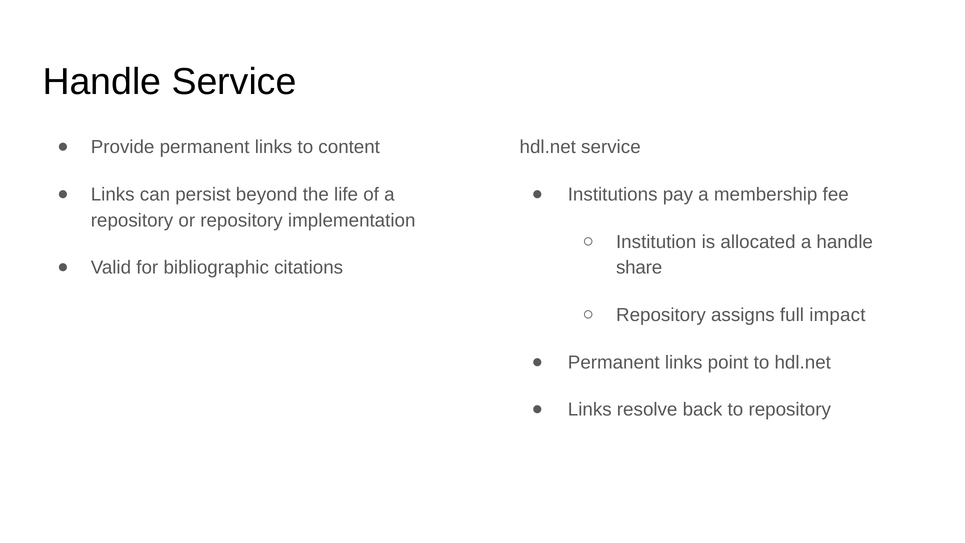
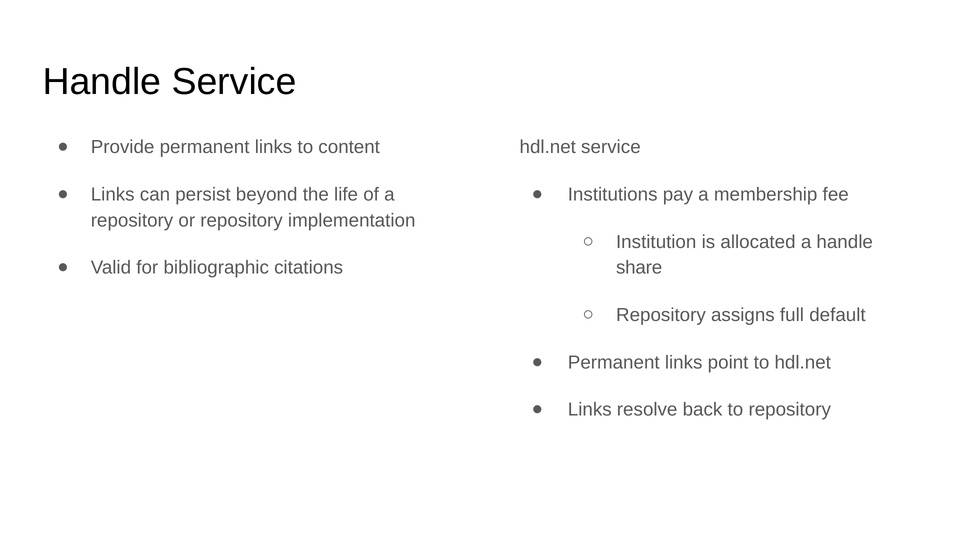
impact: impact -> default
